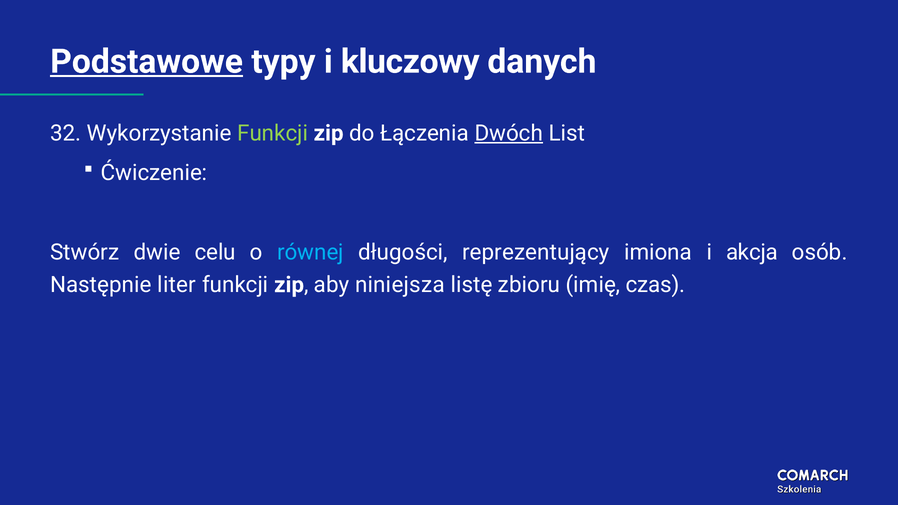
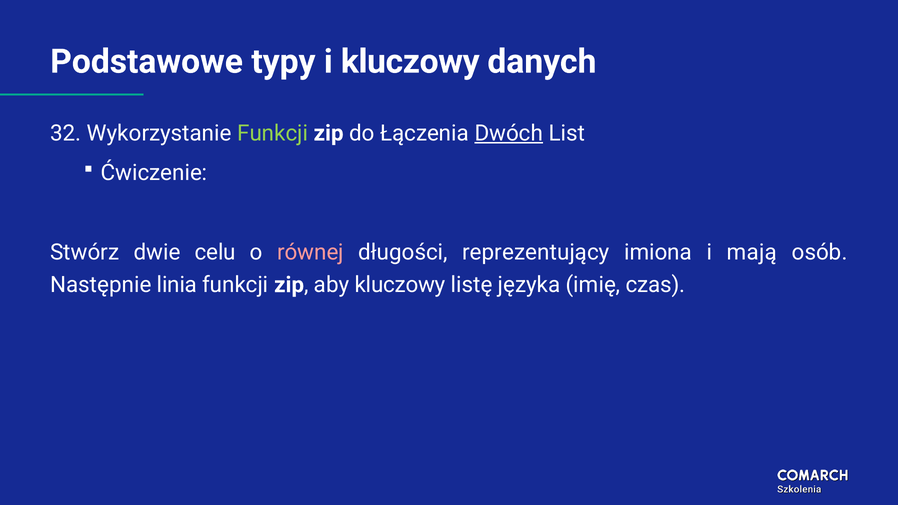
Podstawowe underline: present -> none
równej colour: light blue -> pink
akcja: akcja -> mają
liter: liter -> linia
aby niniejsza: niniejsza -> kluczowy
zbioru: zbioru -> języka
